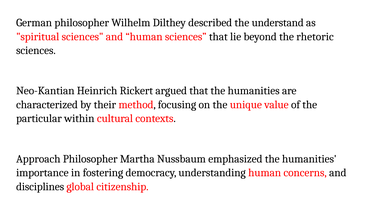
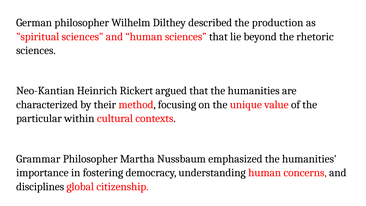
understand: understand -> production
Approach: Approach -> Grammar
